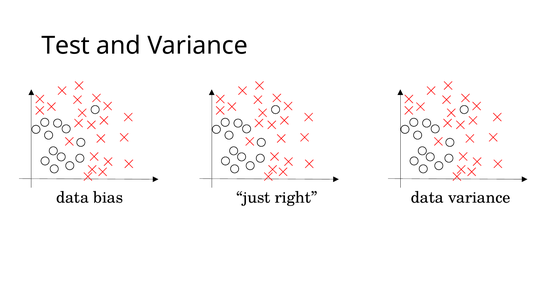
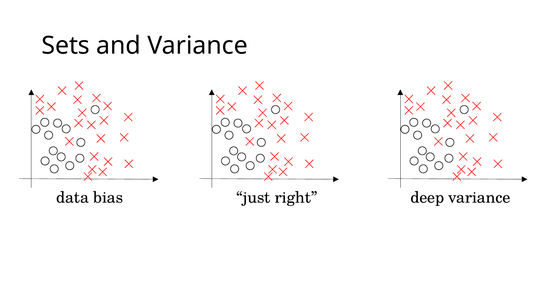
Test: Test -> Sets
right data: data -> deep
